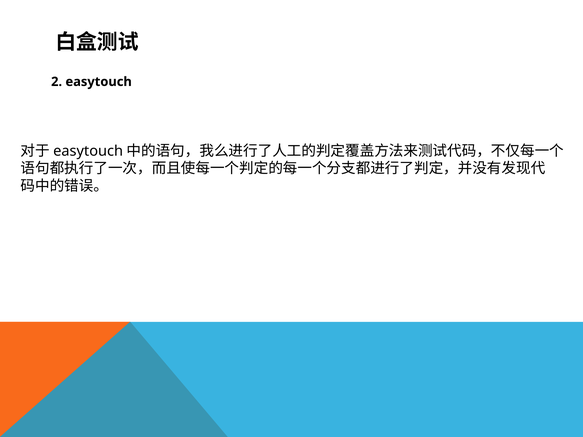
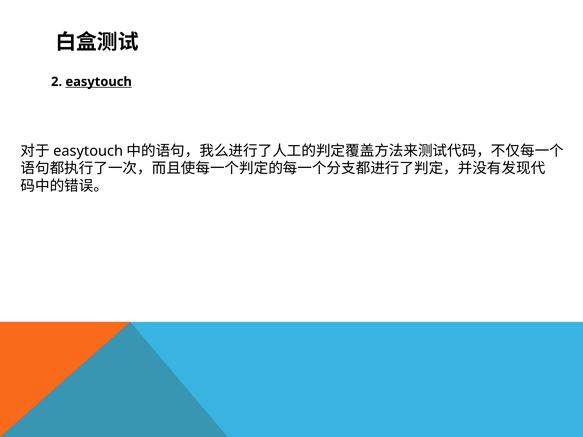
easytouch underline: none -> present
